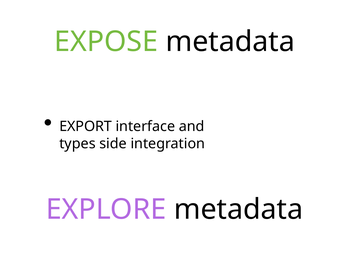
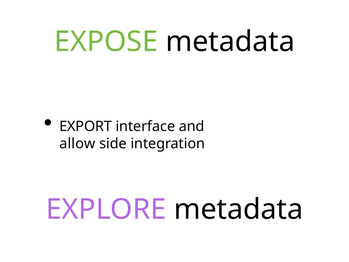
types: types -> allow
